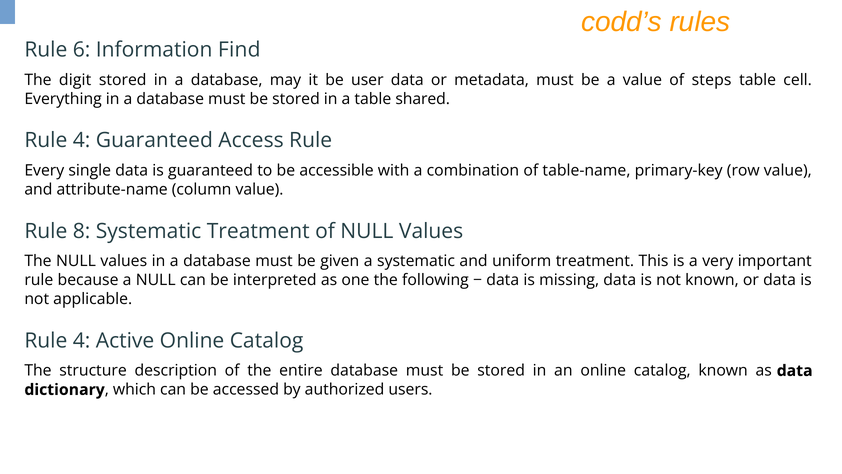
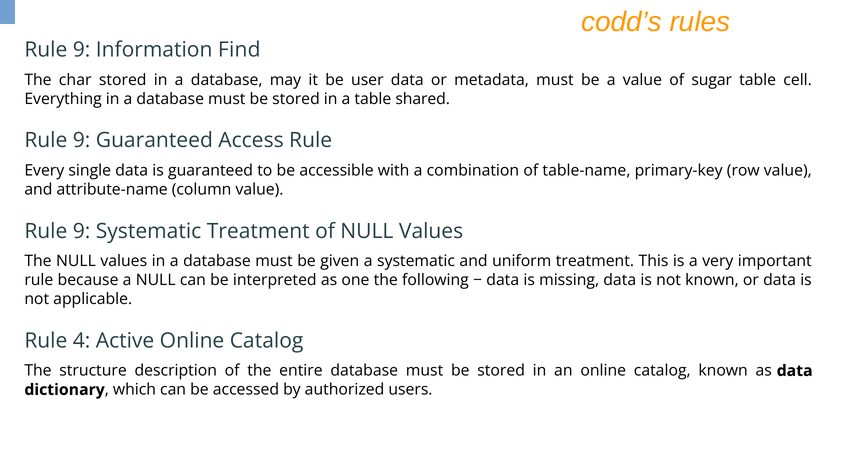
6 at (82, 50): 6 -> 9
digit: digit -> char
steps: steps -> sugar
4 at (82, 140): 4 -> 9
8 at (82, 231): 8 -> 9
